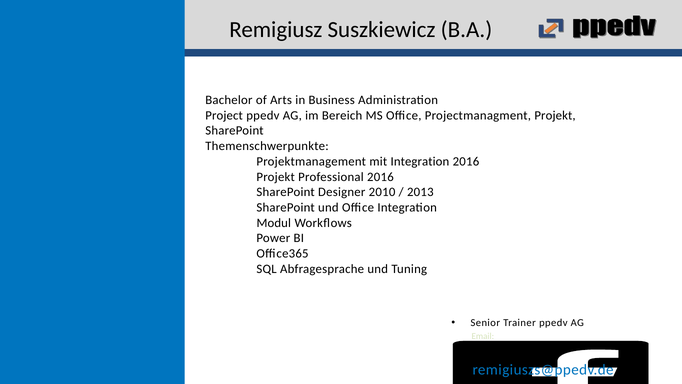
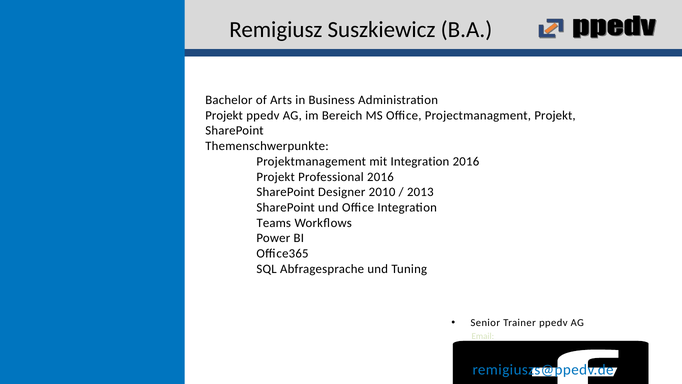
Project at (224, 115): Project -> Projekt
Modul: Modul -> Teams
